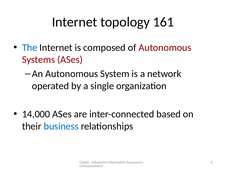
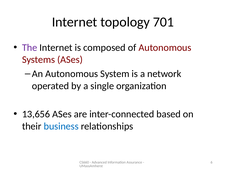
161: 161 -> 701
The colour: blue -> purple
14,000: 14,000 -> 13,656
